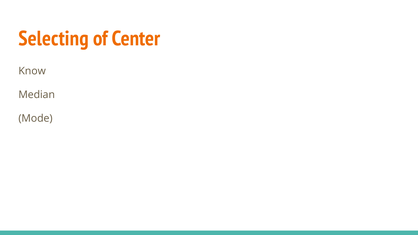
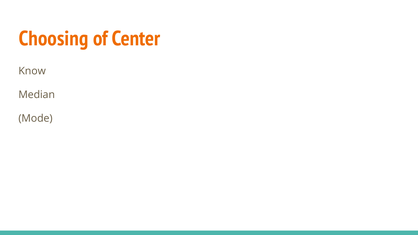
Selecting: Selecting -> Choosing
